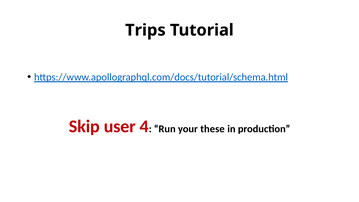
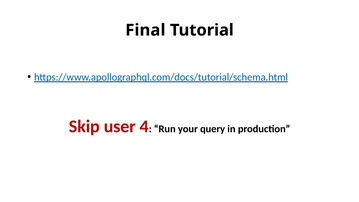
Trips: Trips -> Final
these: these -> query
